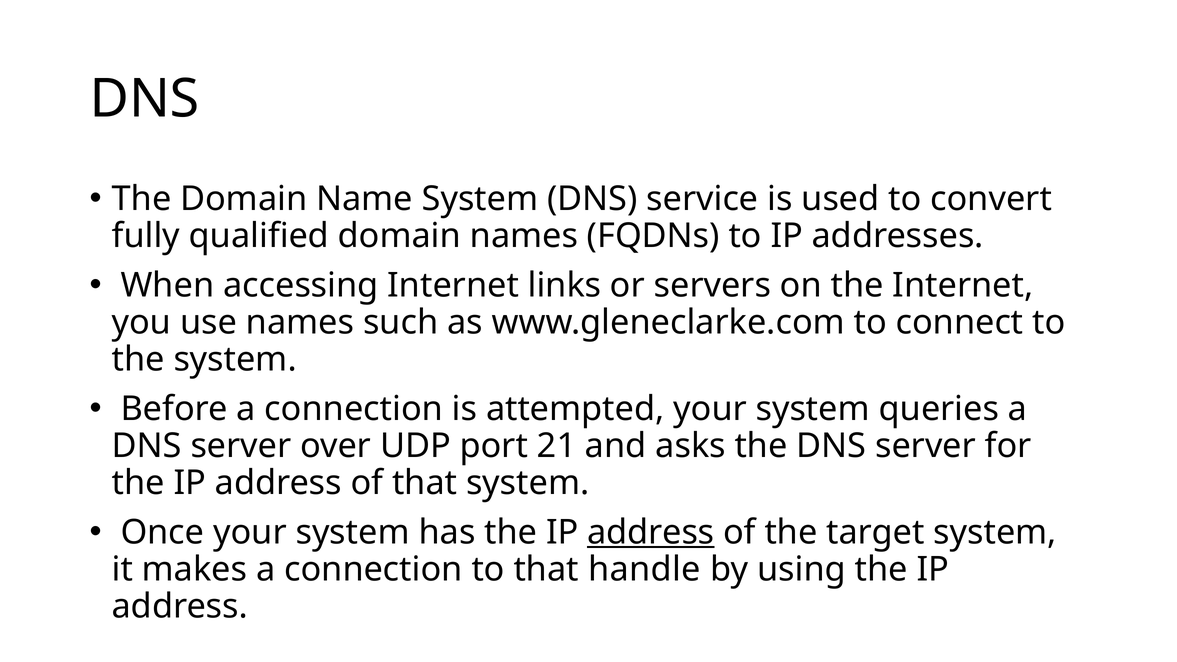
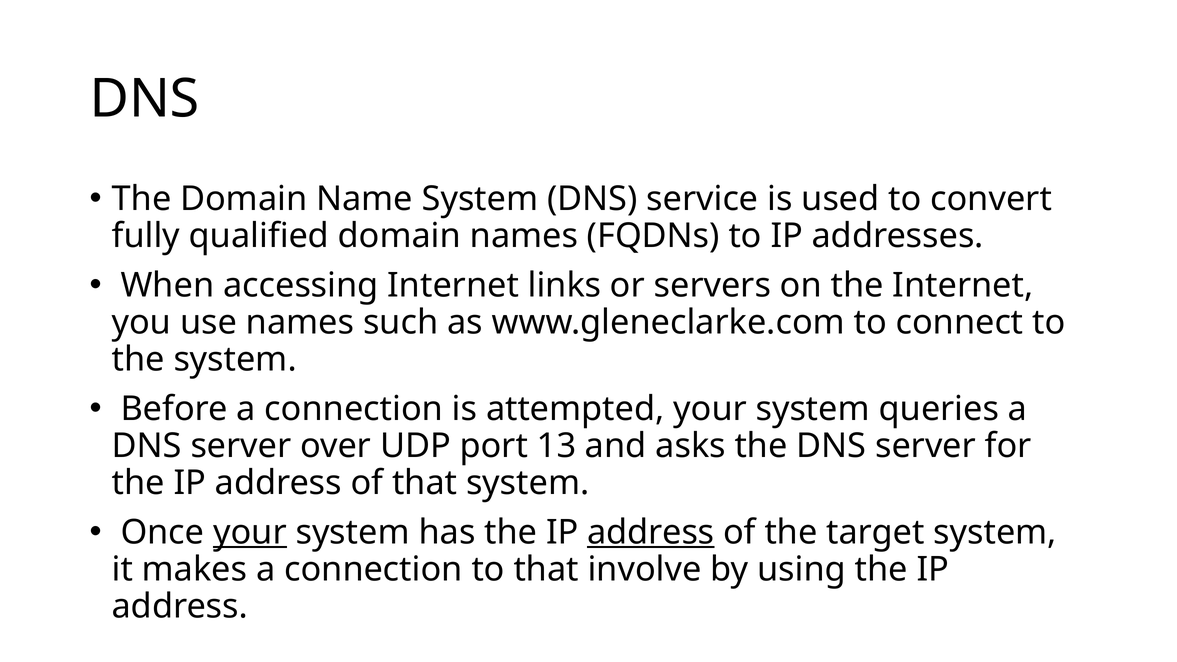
21: 21 -> 13
your at (250, 532) underline: none -> present
handle: handle -> involve
